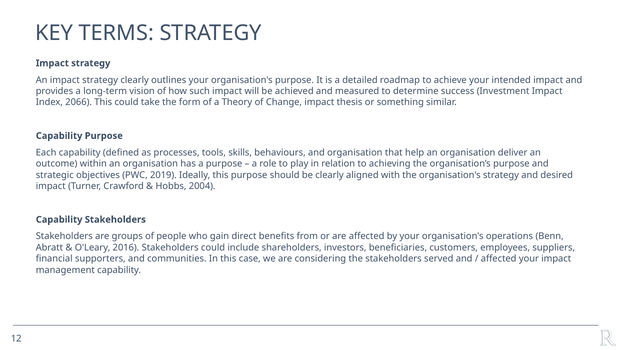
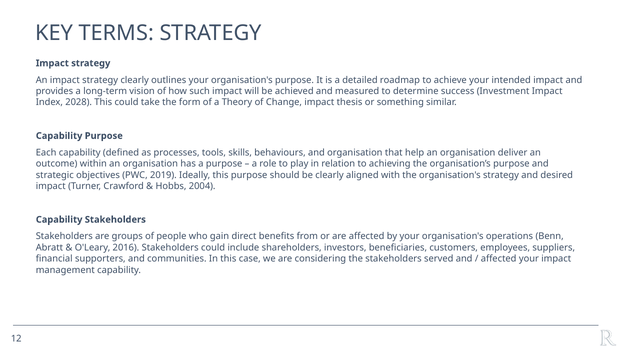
2066: 2066 -> 2028
